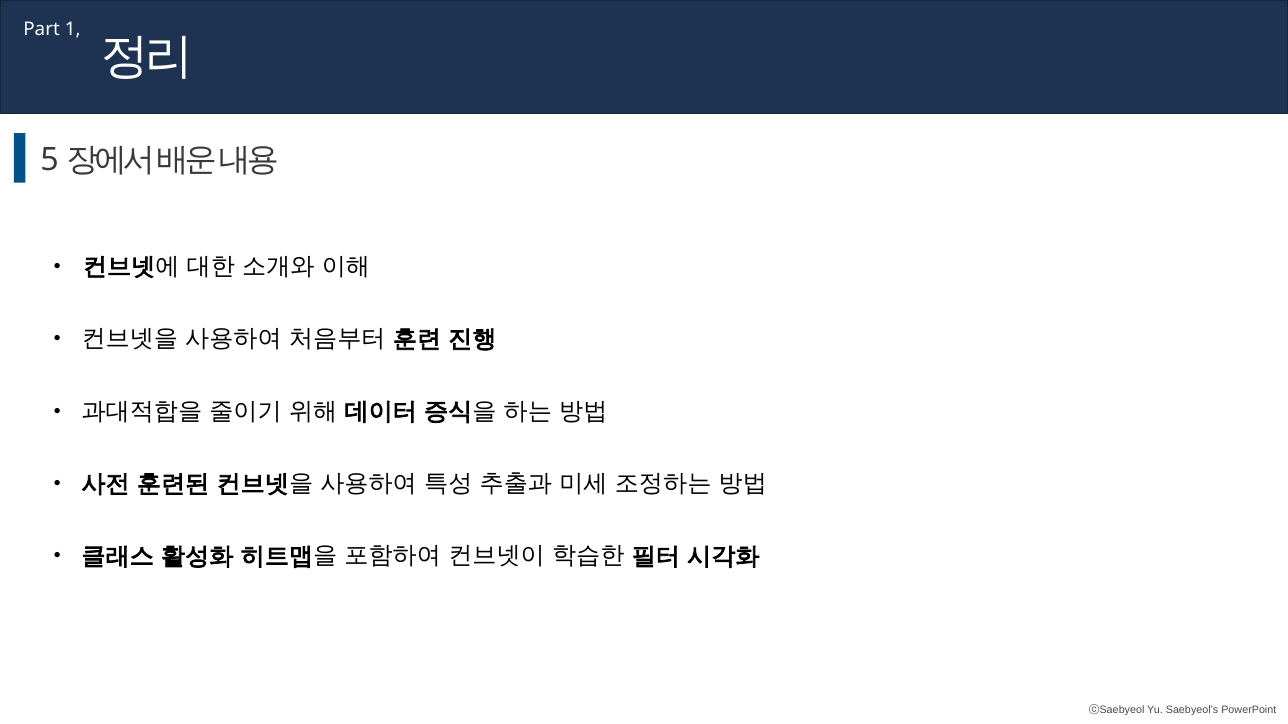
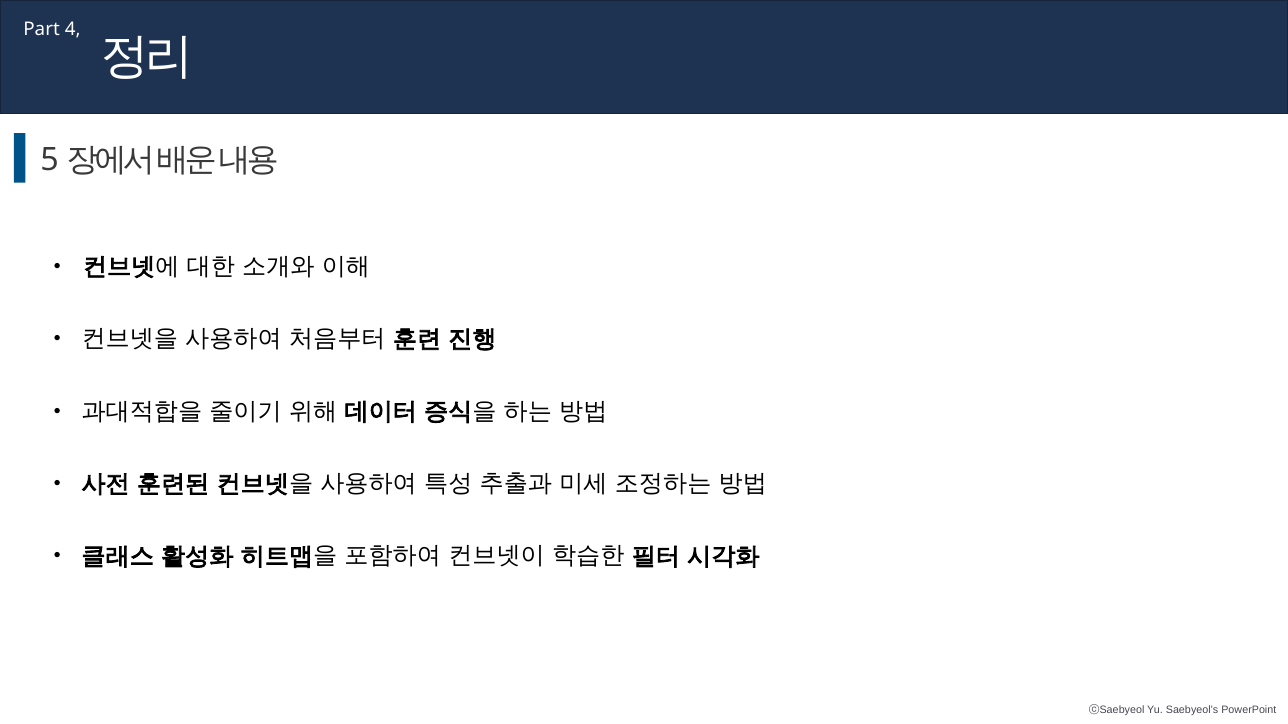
1: 1 -> 4
